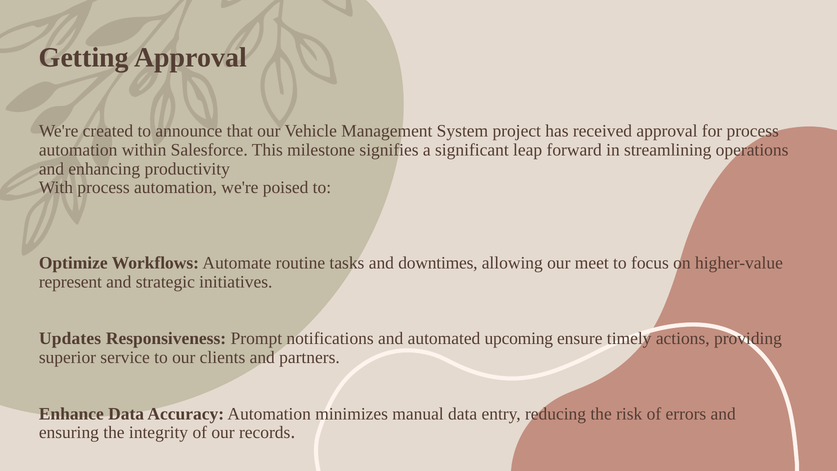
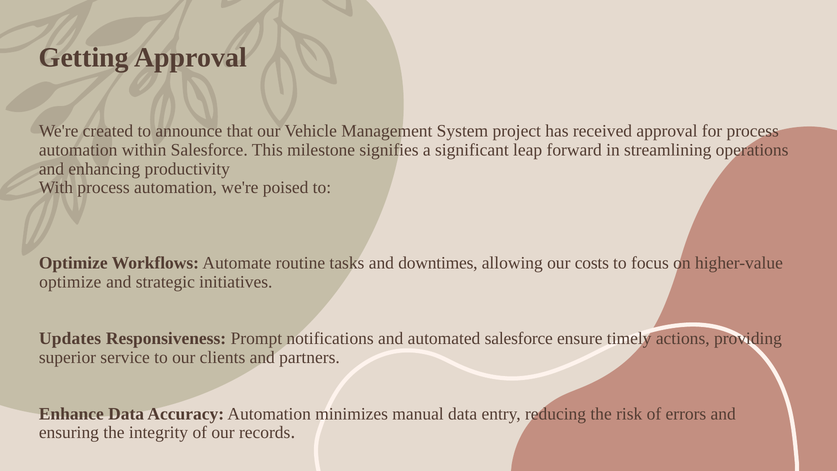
meet: meet -> costs
represent at (70, 282): represent -> optimize
automated upcoming: upcoming -> salesforce
